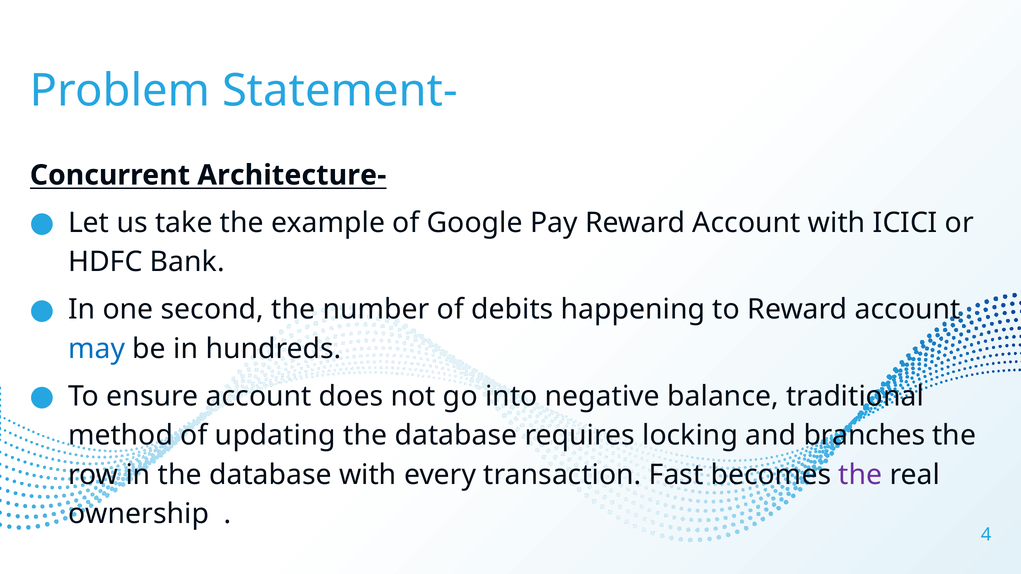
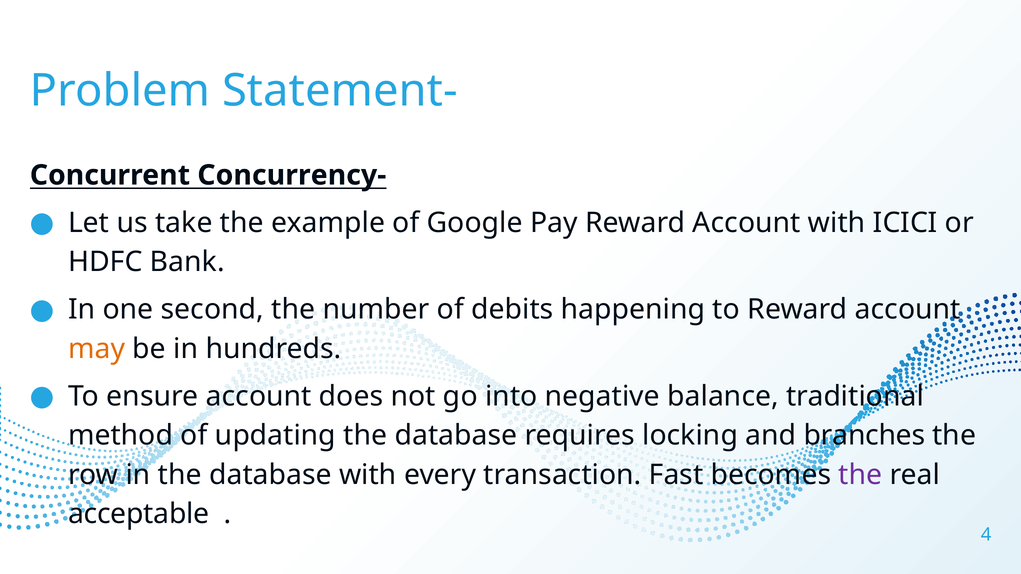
Architecture-: Architecture- -> Concurrency-
may colour: blue -> orange
ownership: ownership -> acceptable
